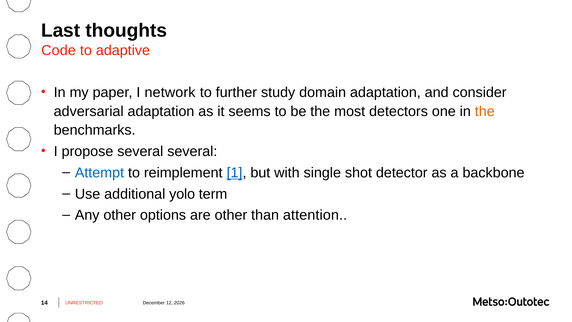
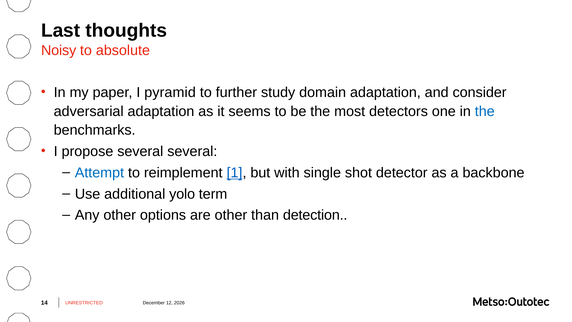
Code: Code -> Noisy
adaptive: adaptive -> absolute
network: network -> pyramid
the at (485, 111) colour: orange -> blue
attention: attention -> detection
